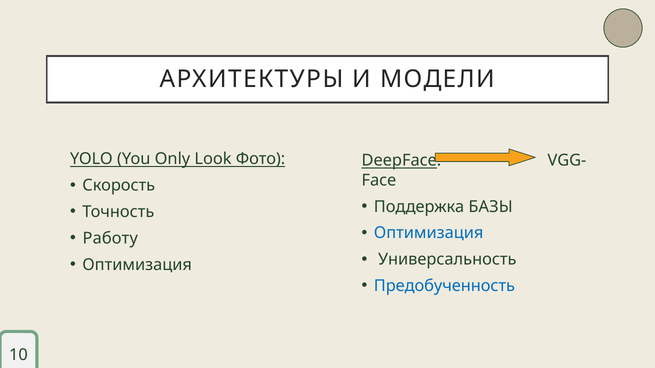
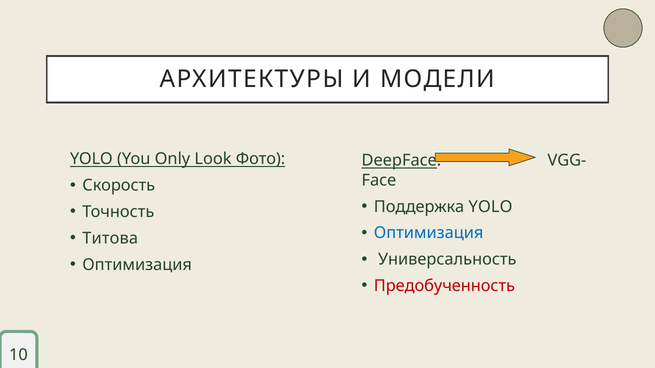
Поддержка БАЗЫ: БАЗЫ -> YOLO
Работу: Работу -> Титова
Предобученность colour: blue -> red
